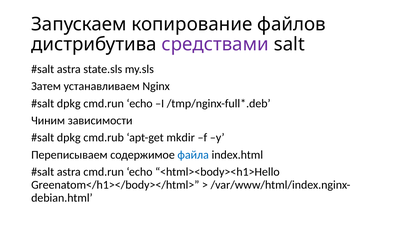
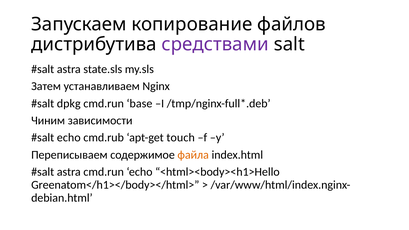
echo at (140, 103): echo -> base
dpkg at (69, 138): dpkg -> echo
mkdir: mkdir -> touch
файла colour: blue -> orange
